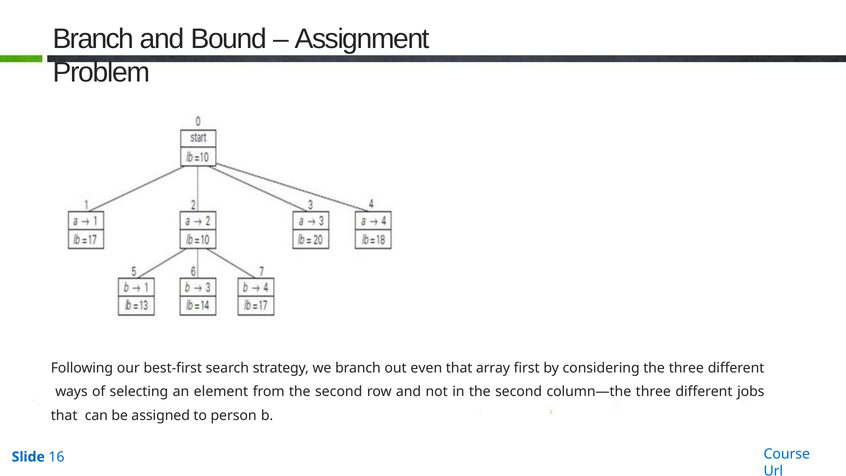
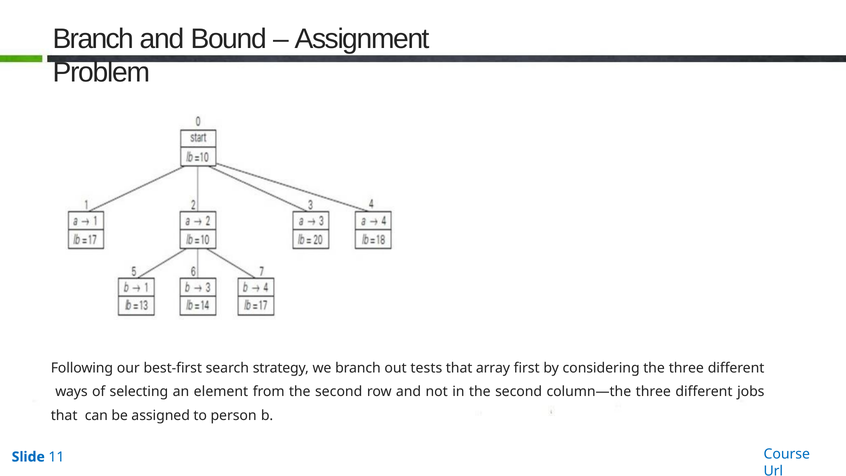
even: even -> tests
16: 16 -> 11
